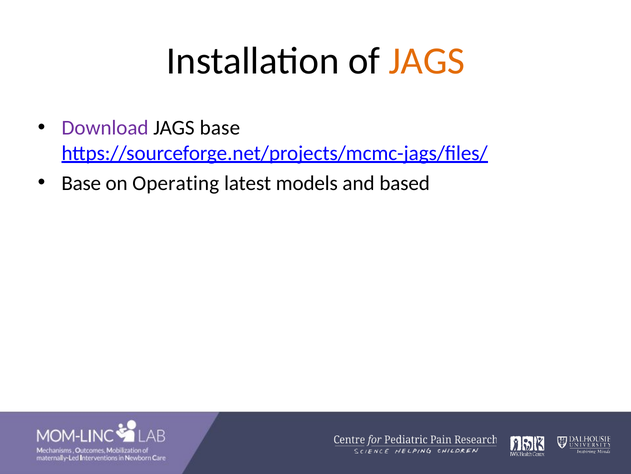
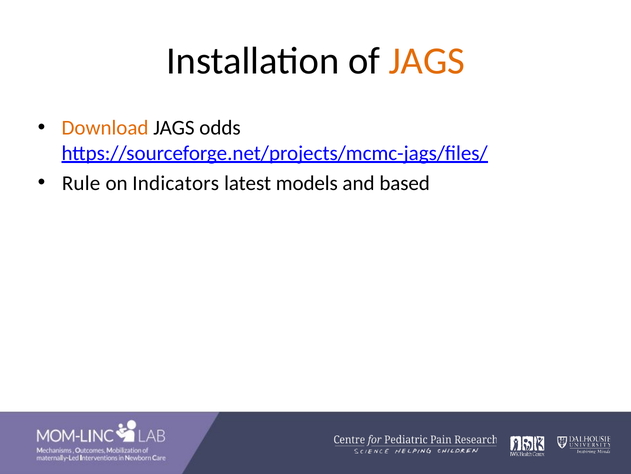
Download colour: purple -> orange
JAGS base: base -> odds
Base at (81, 183): Base -> Rule
Operating: Operating -> Indicators
